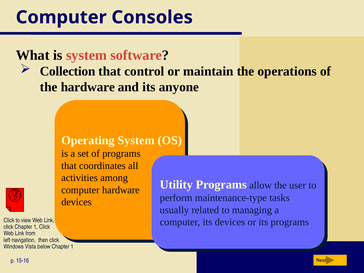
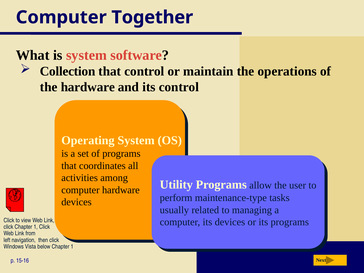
Consoles: Consoles -> Together
its anyone: anyone -> control
